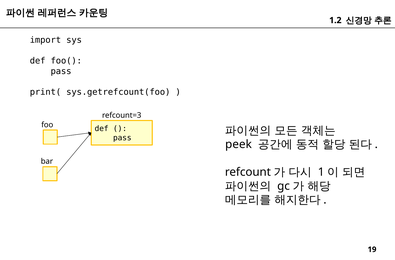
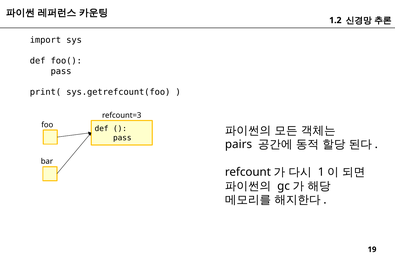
peek: peek -> pairs
